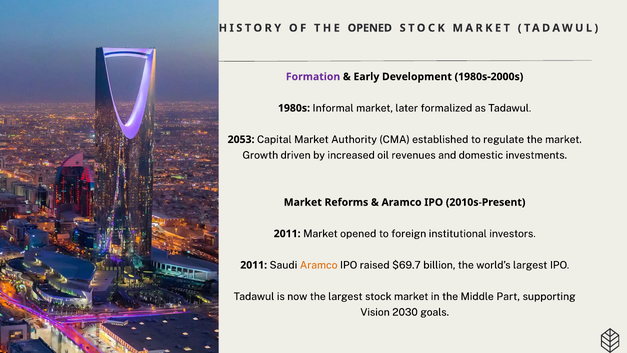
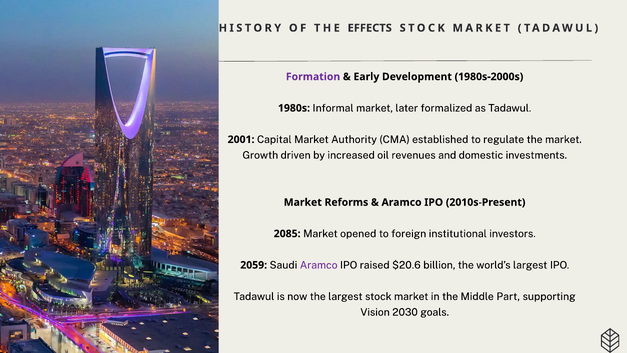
THE OPENED: OPENED -> EFFECTS
2053: 2053 -> 2001
2011 at (287, 234): 2011 -> 2085
2011 at (254, 265): 2011 -> 2059
Aramco at (319, 265) colour: orange -> purple
$69.7: $69.7 -> $20.6
